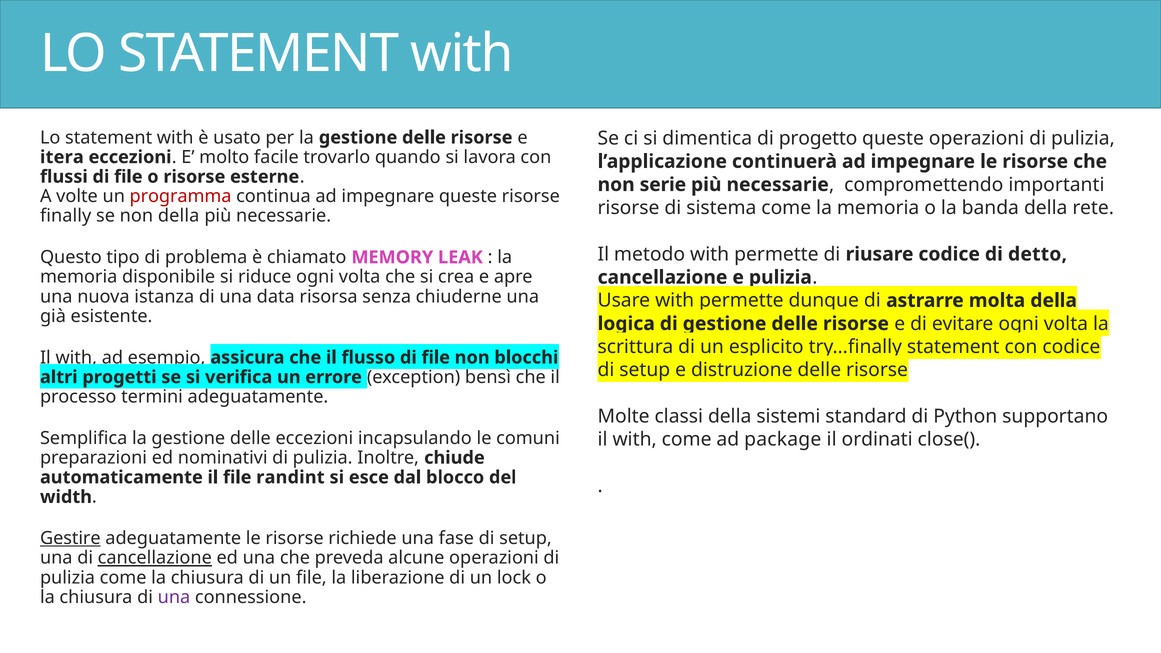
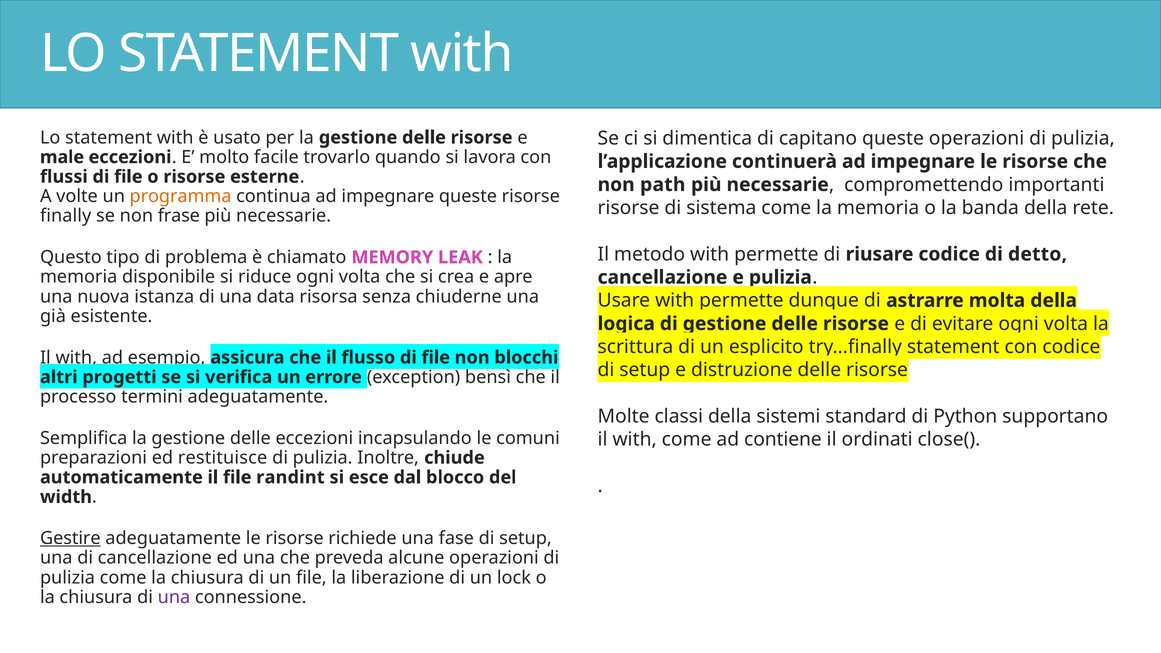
progetto: progetto -> capitano
itera: itera -> male
serie: serie -> path
programma colour: red -> orange
non della: della -> frase
package: package -> contiene
nominativi: nominativi -> restituisce
cancellazione at (155, 558) underline: present -> none
